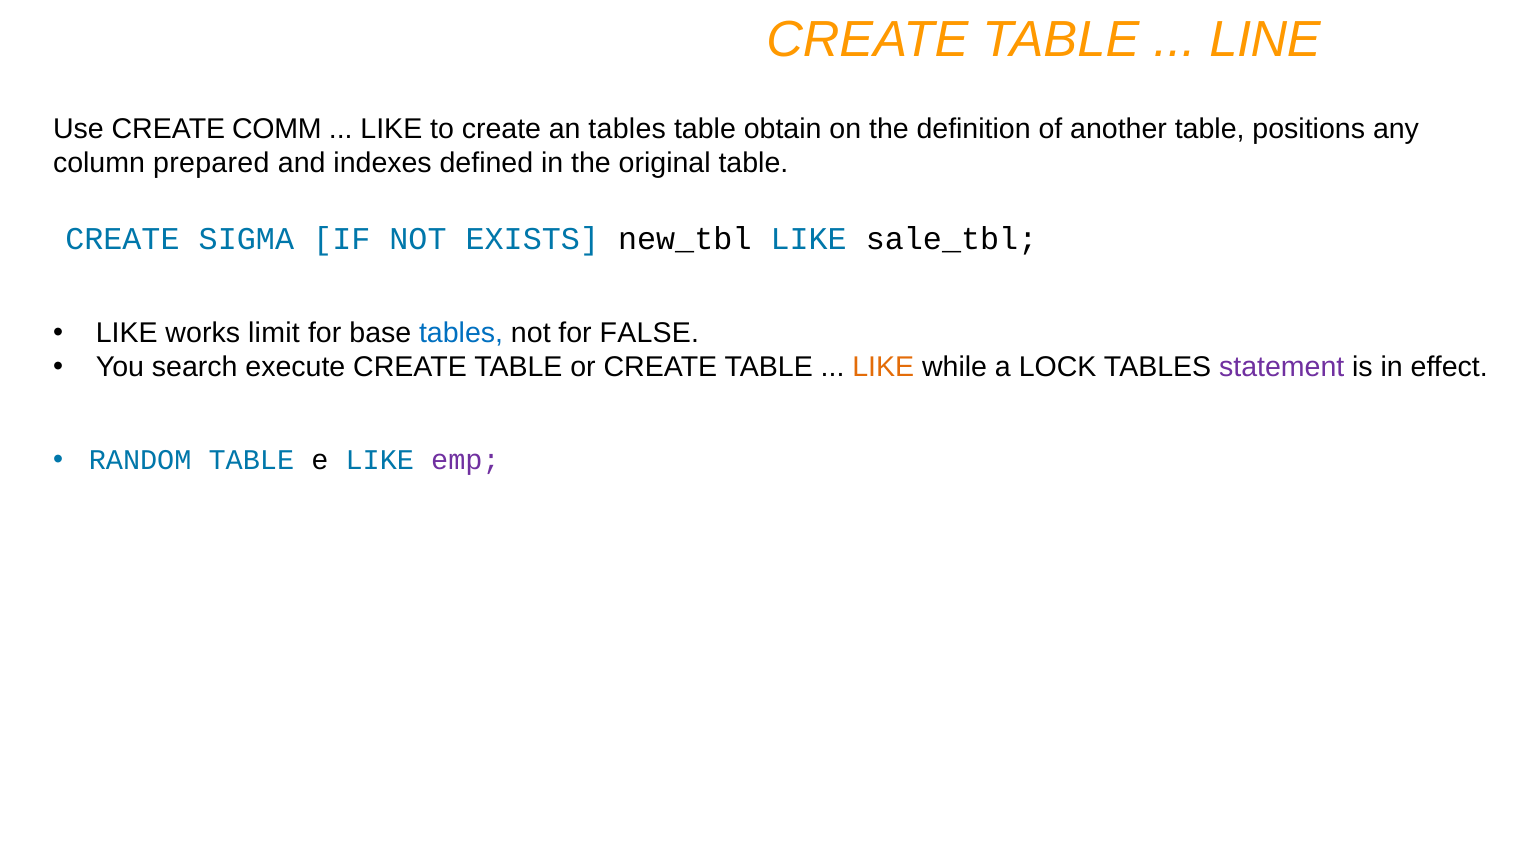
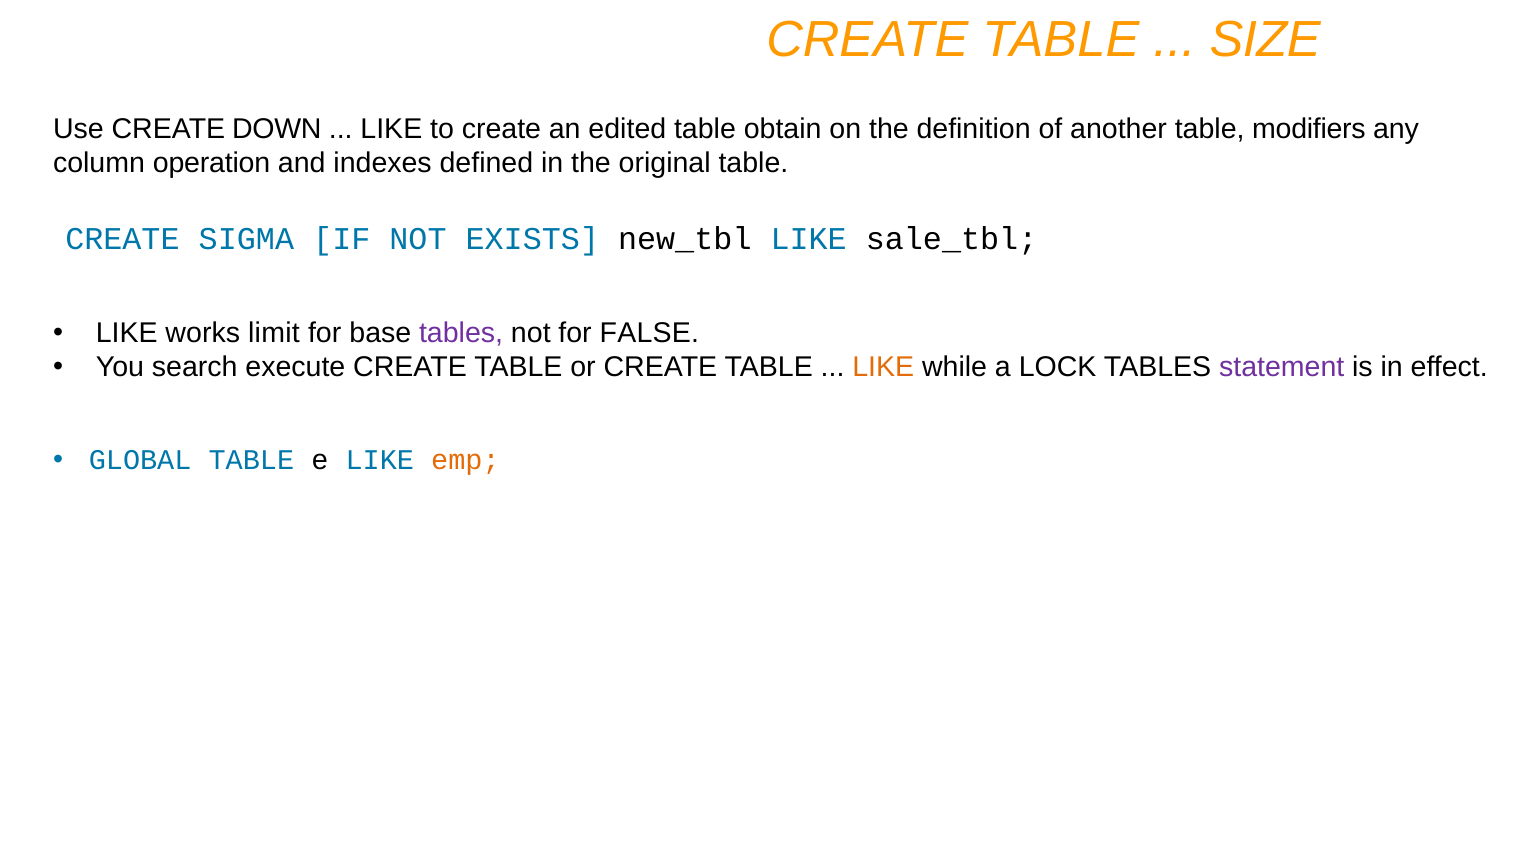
LINE: LINE -> SIZE
COMM: COMM -> DOWN
an tables: tables -> edited
positions: positions -> modifiers
prepared: prepared -> operation
tables at (461, 333) colour: blue -> purple
RANDOM: RANDOM -> GLOBAL
emp colour: purple -> orange
